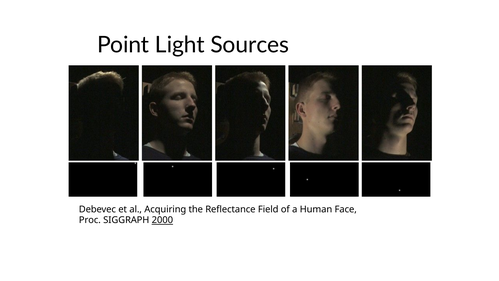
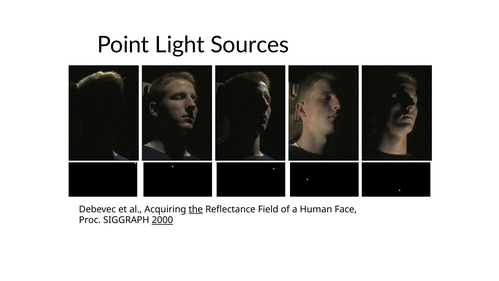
the underline: none -> present
